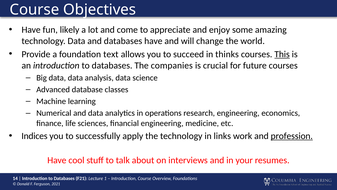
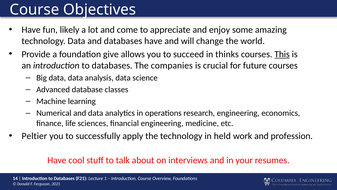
text: text -> give
Indices: Indices -> Peltier
links: links -> held
profession underline: present -> none
